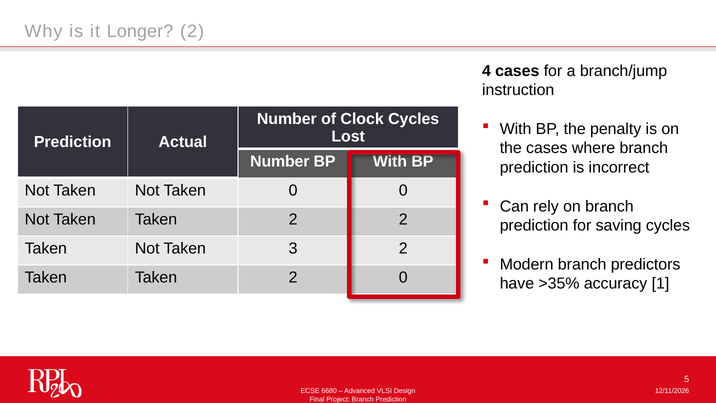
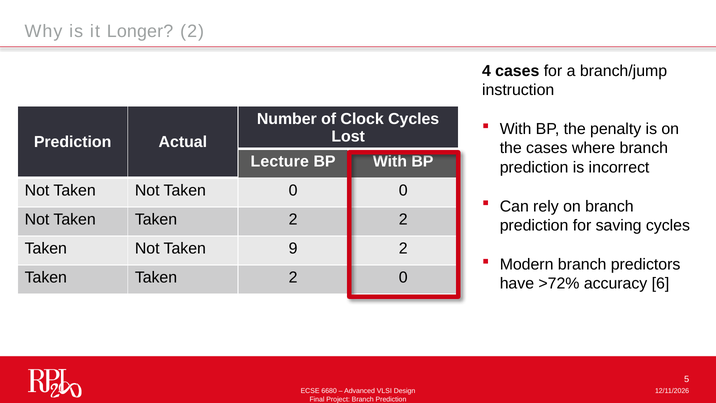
Number at (280, 161): Number -> Lecture
3: 3 -> 9
>35%: >35% -> >72%
1: 1 -> 6
